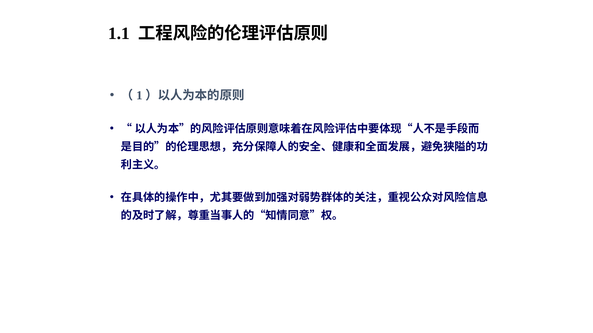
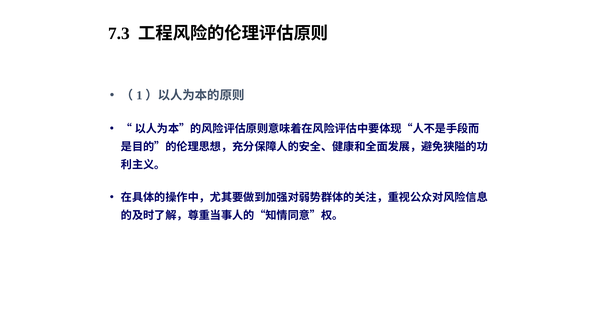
1.1: 1.1 -> 7.3
